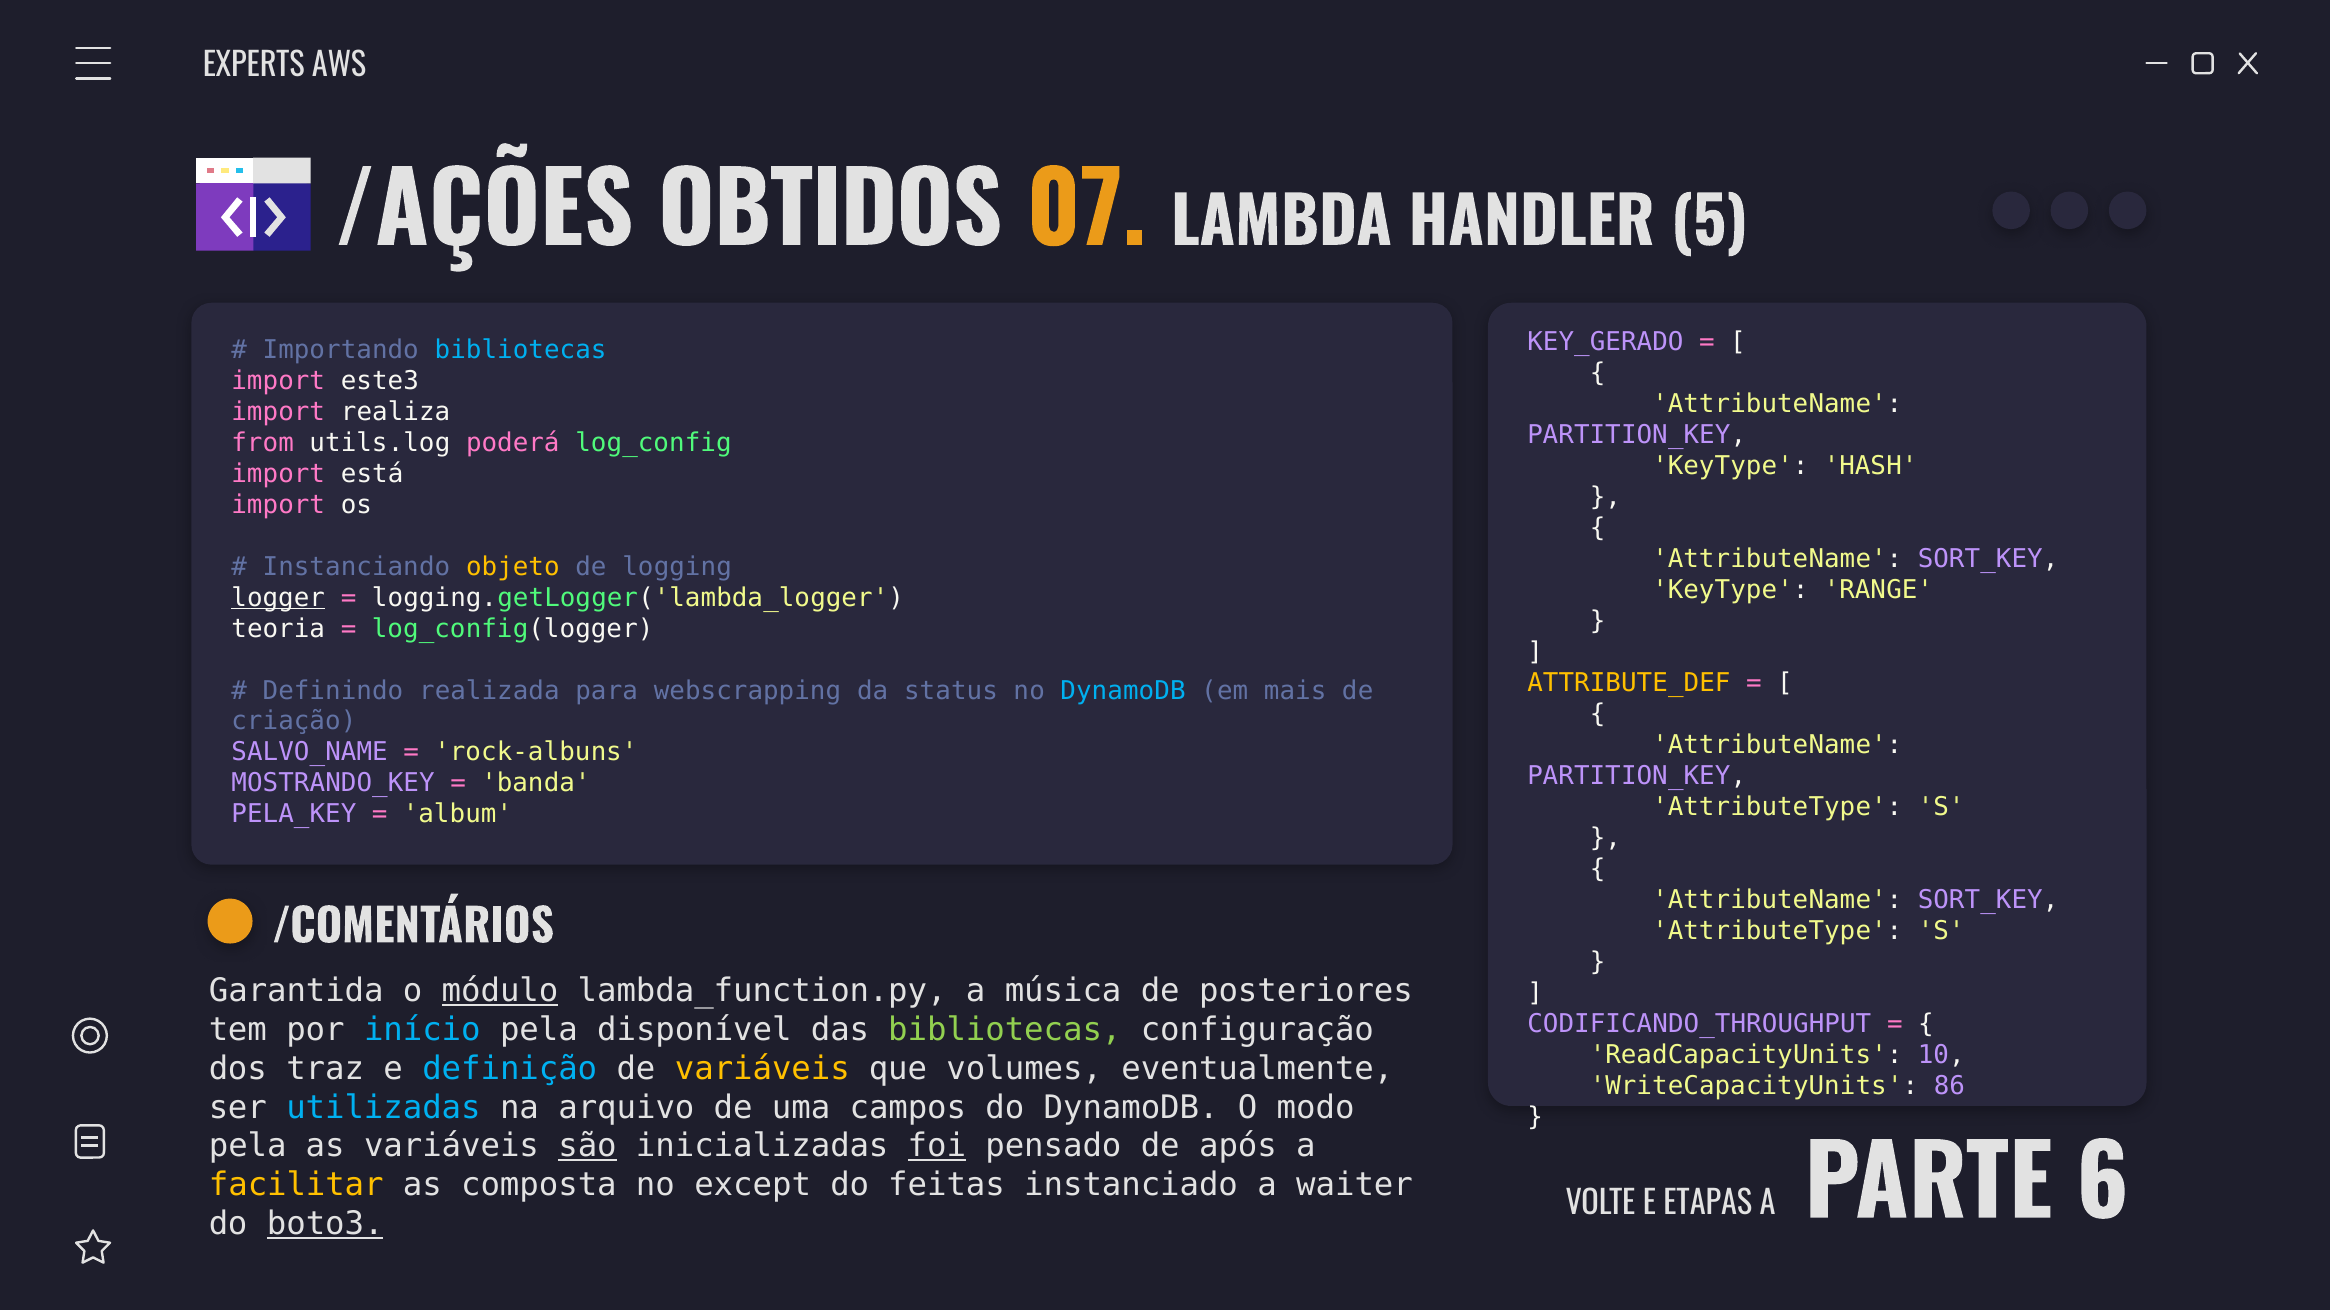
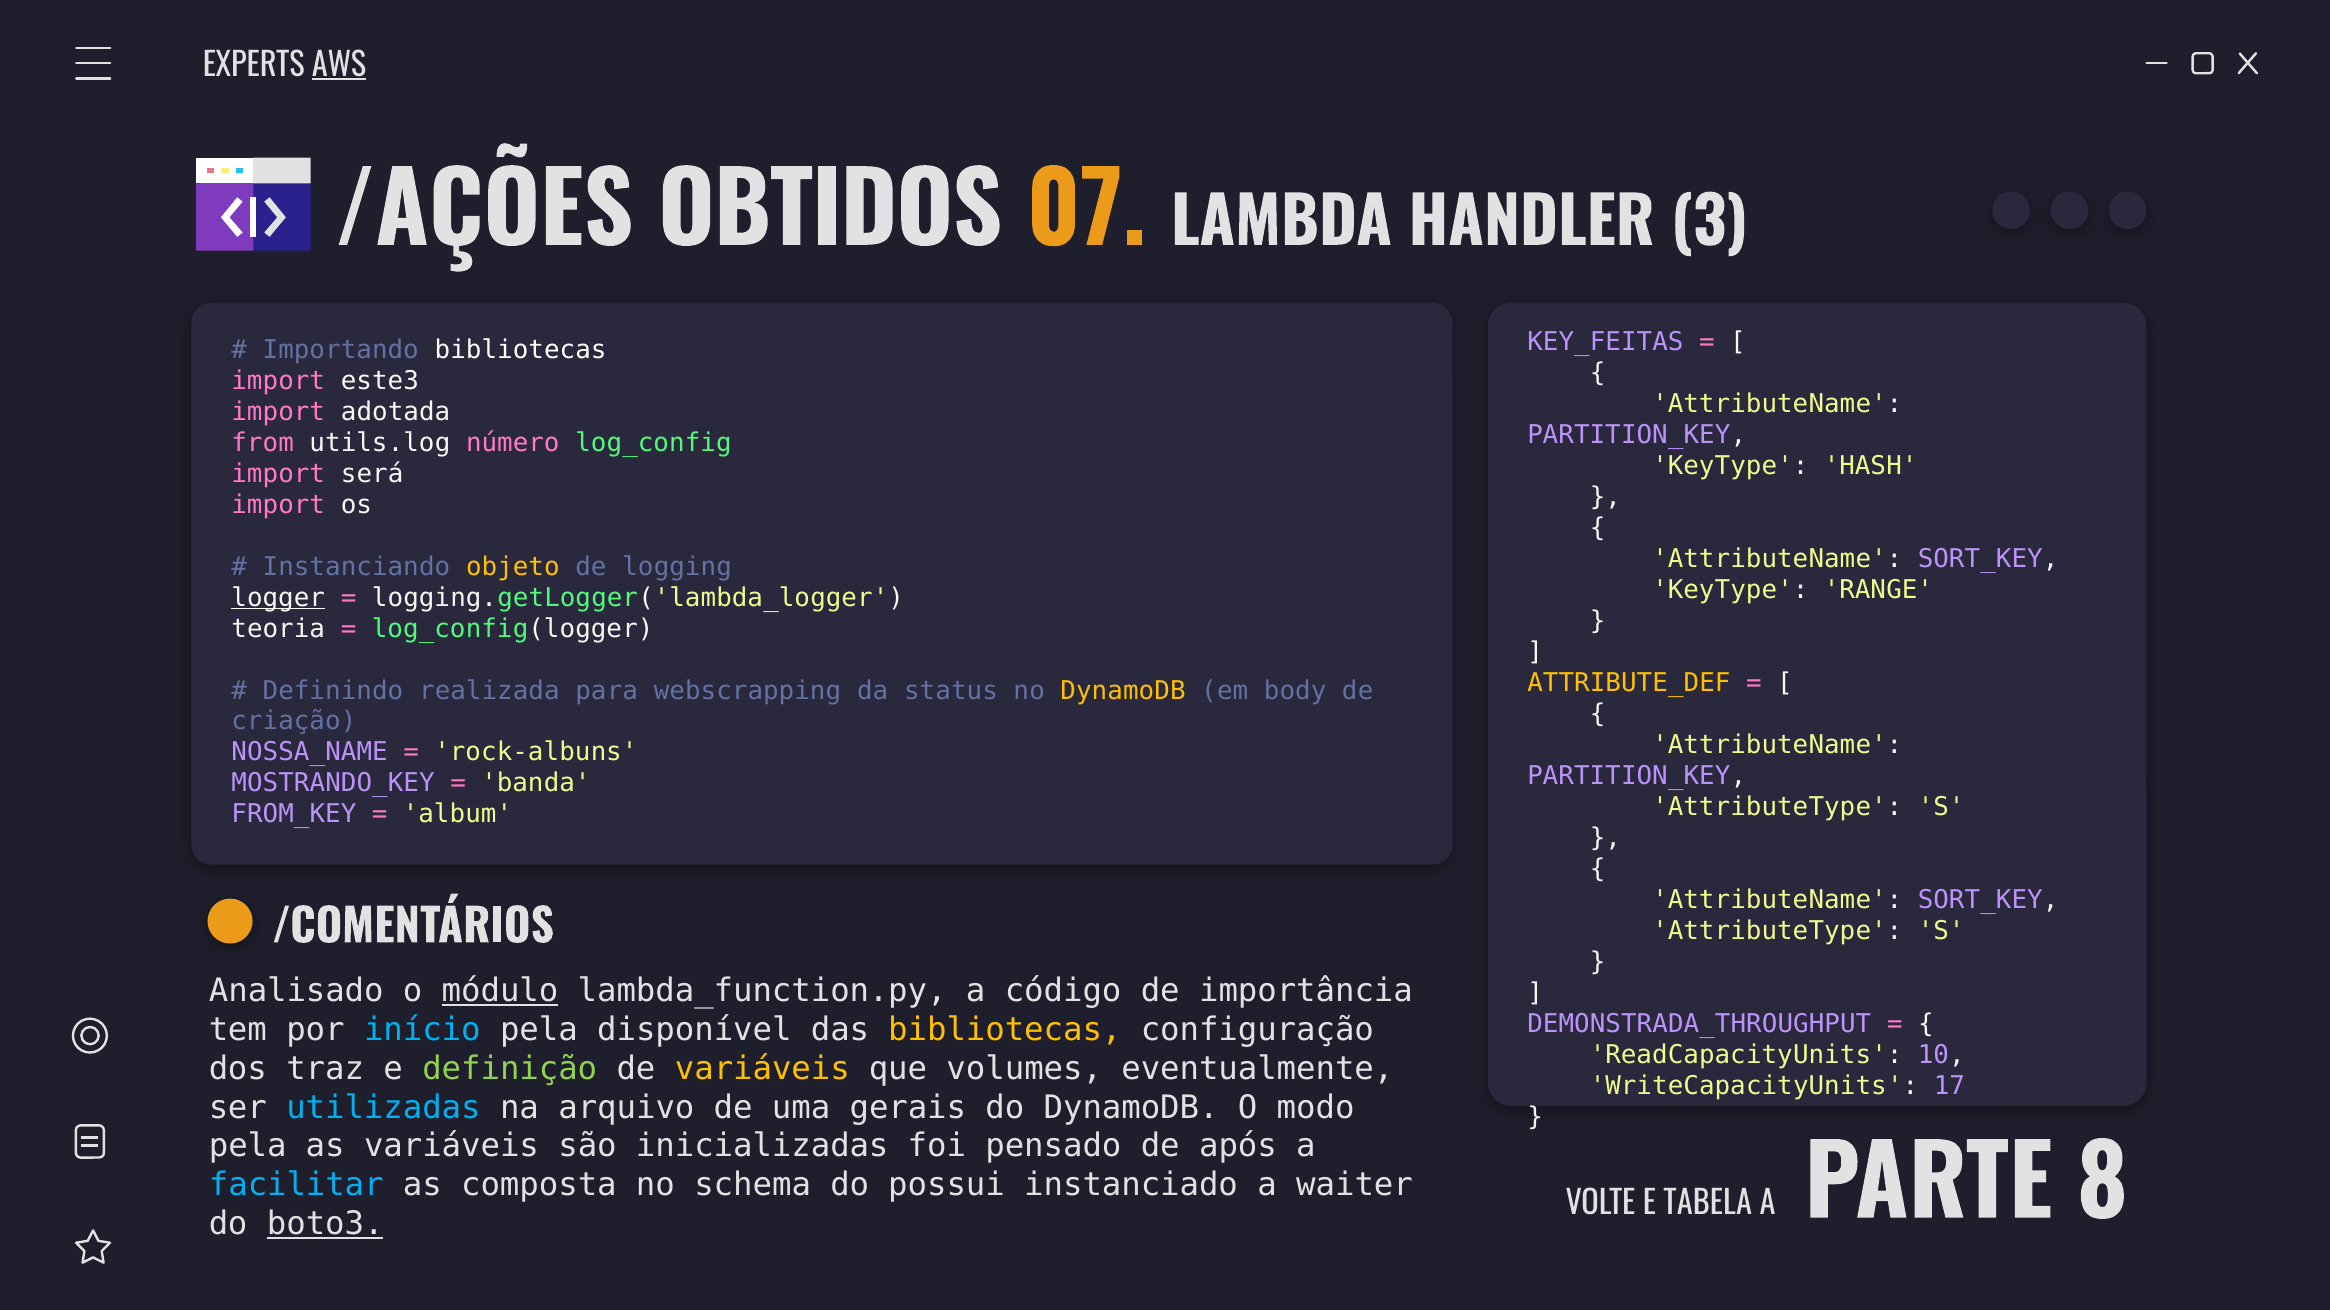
AWS underline: none -> present
5: 5 -> 3
KEY_GERADO: KEY_GERADO -> KEY_FEITAS
bibliotecas at (521, 350) colour: light blue -> white
realiza: realiza -> adotada
poderá: poderá -> número
está: está -> será
DynamoDB at (1123, 691) colour: light blue -> yellow
mais: mais -> body
SALVO_NAME: SALVO_NAME -> NOSSA_NAME
PELA_KEY: PELA_KEY -> FROM_KEY
Garantida: Garantida -> Analisado
música: música -> código
posteriores: posteriores -> importância
CODIFICANDO_THROUGHPUT: CODIFICANDO_THROUGHPUT -> DEMONSTRADA_THROUGHPUT
bibliotecas at (1005, 1030) colour: light green -> yellow
definição colour: light blue -> light green
86: 86 -> 17
campos: campos -> gerais
são underline: present -> none
foi underline: present -> none
6: 6 -> 8
facilitar colour: yellow -> light blue
except: except -> schema
feitas: feitas -> possui
ETAPAS: ETAPAS -> TABELA
